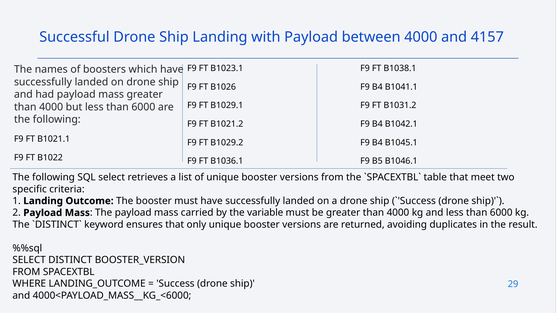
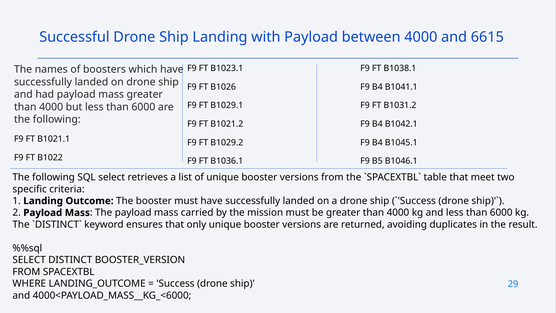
4157: 4157 -> 6615
variable: variable -> mission
